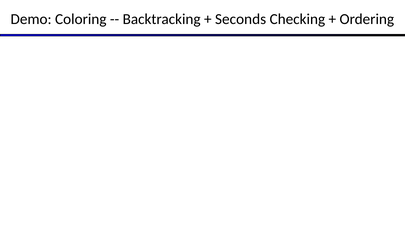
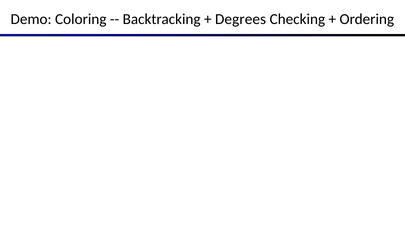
Seconds: Seconds -> Degrees
